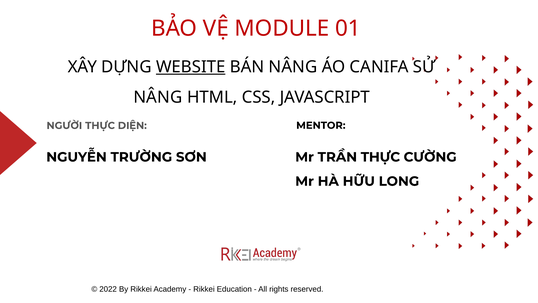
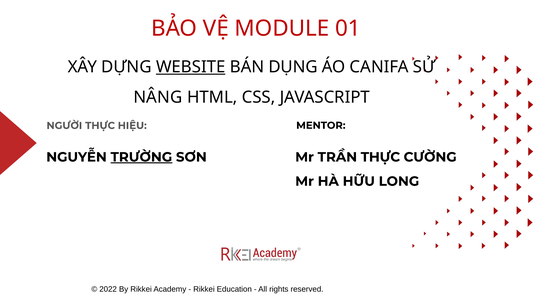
BÁN NÂNG: NÂNG -> DỤNG
DIỆN: DIỆN -> HIỆU
TRƯỜNG underline: none -> present
